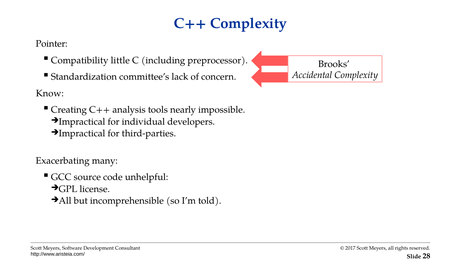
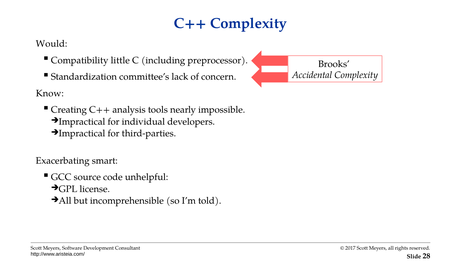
Pointer: Pointer -> Would
many: many -> smart
